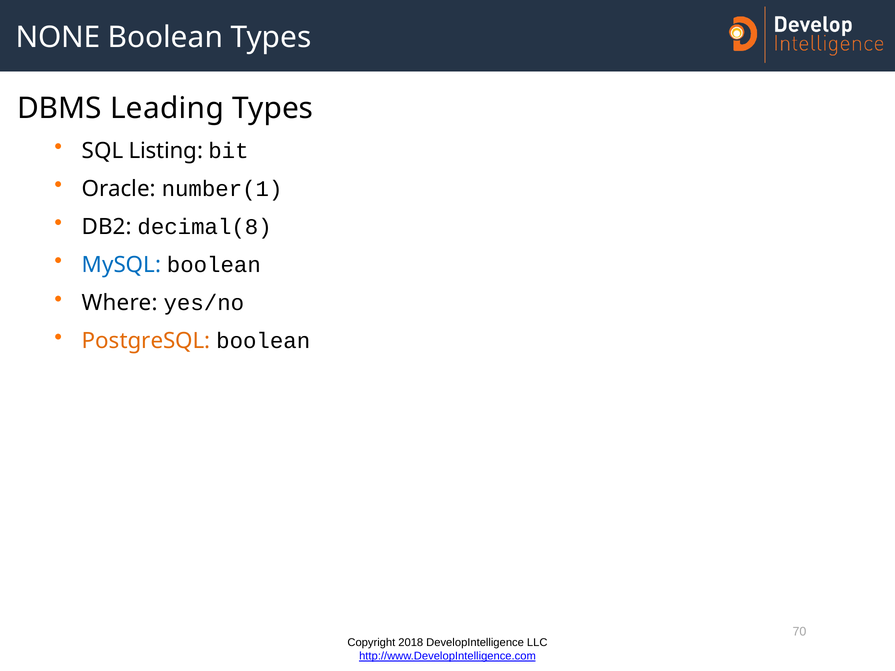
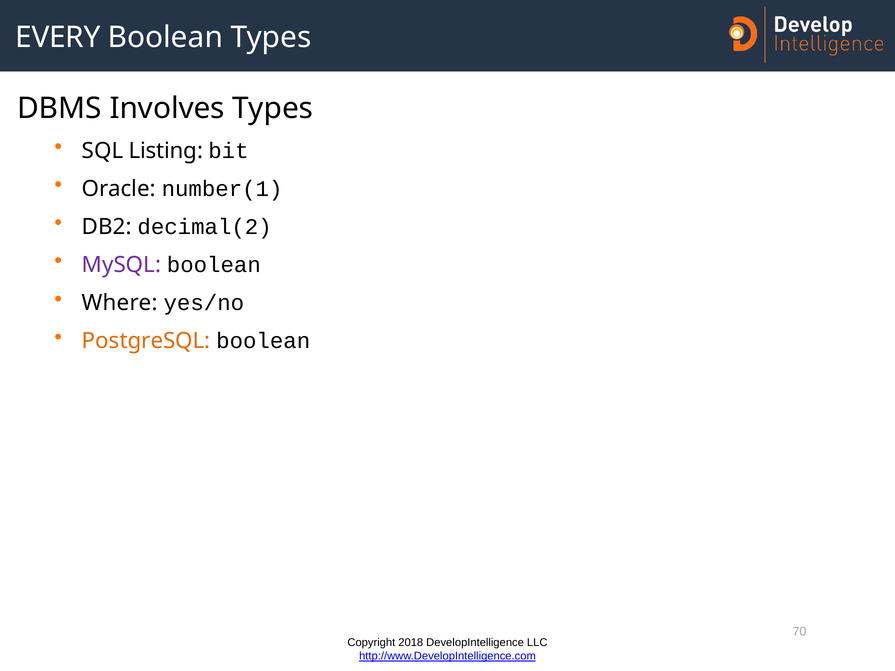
NONE: NONE -> EVERY
Leading: Leading -> Involves
decimal(8: decimal(8 -> decimal(2
MySQL colour: blue -> purple
